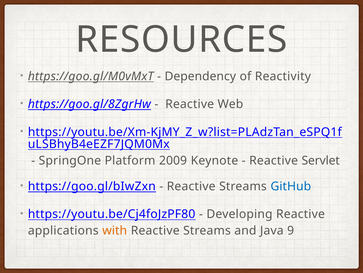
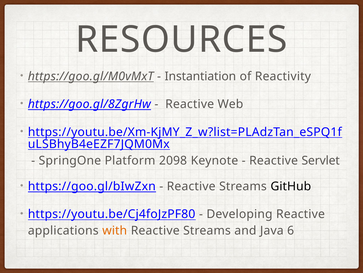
Dependency: Dependency -> Instantiation
2009: 2009 -> 2098
GitHub colour: blue -> black
9: 9 -> 6
